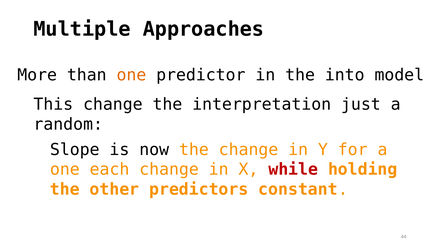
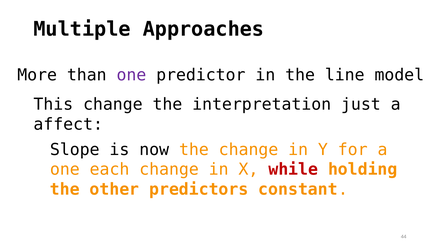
one at (131, 75) colour: orange -> purple
into: into -> line
random: random -> affect
